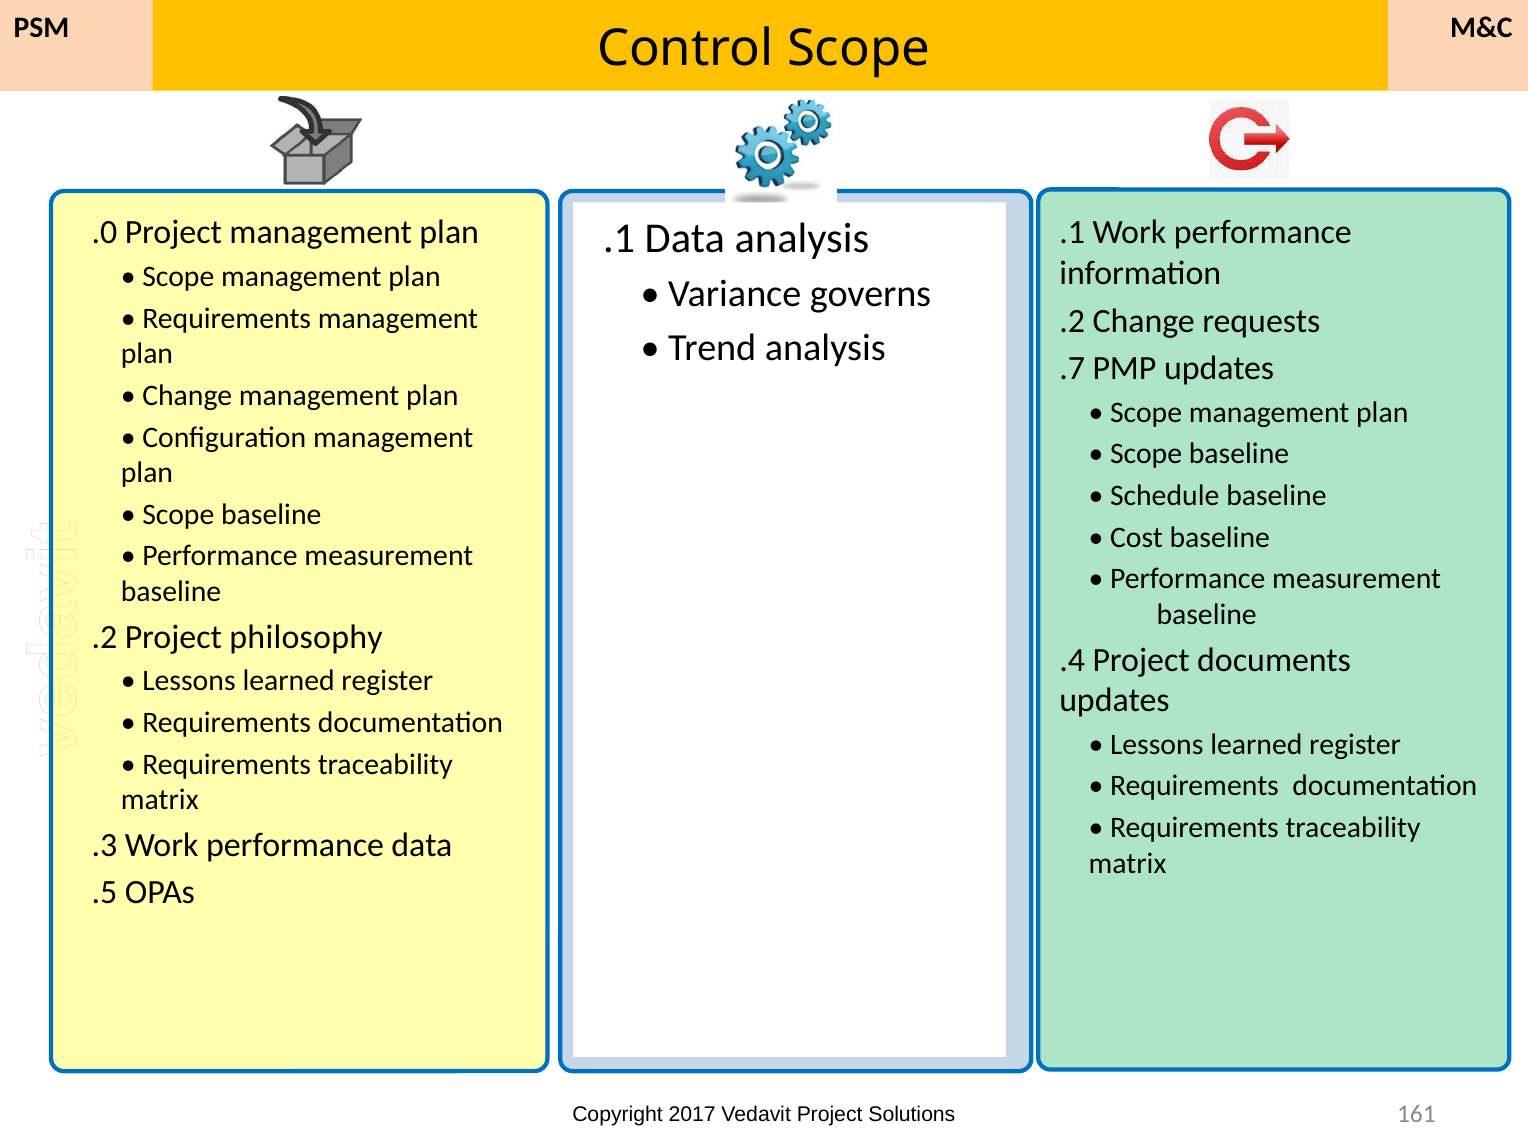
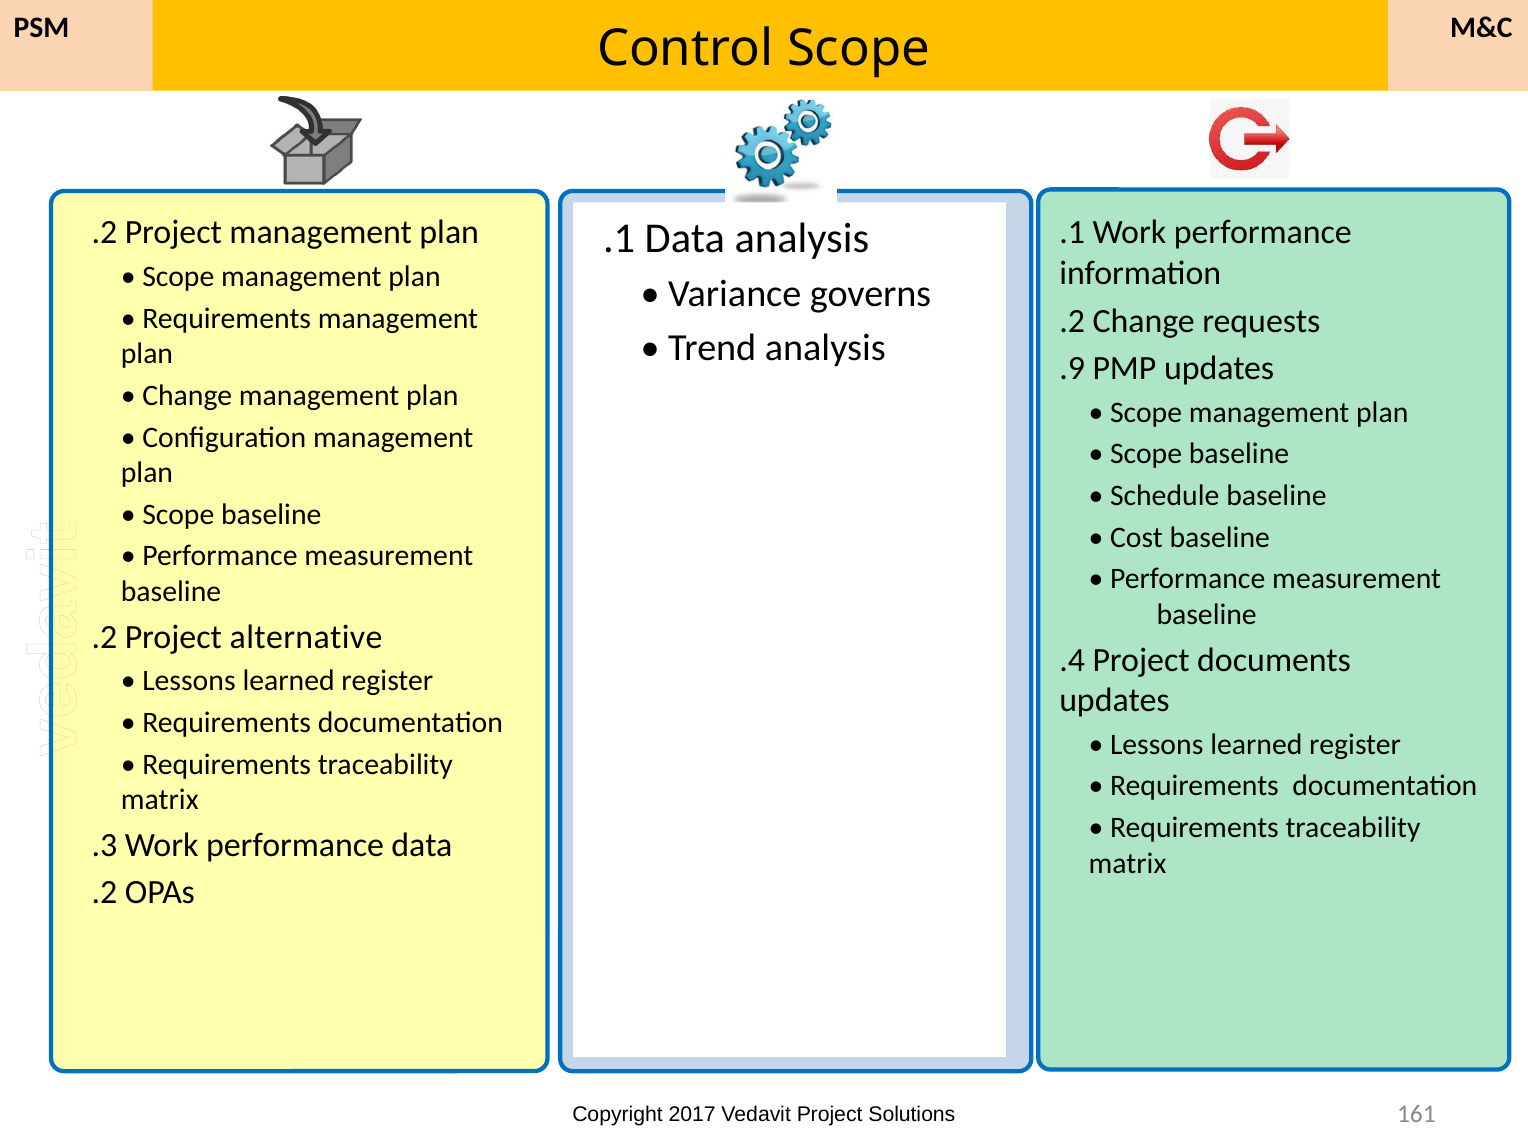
.0 at (105, 233): .0 -> .2
.7: .7 -> .9
philosophy: philosophy -> alternative
.5 at (105, 893): .5 -> .2
